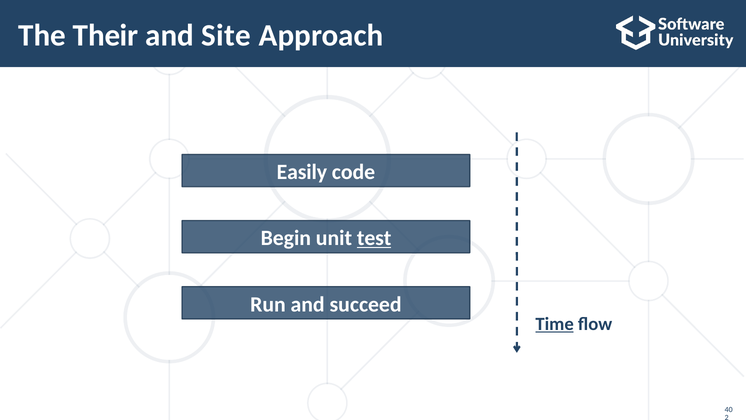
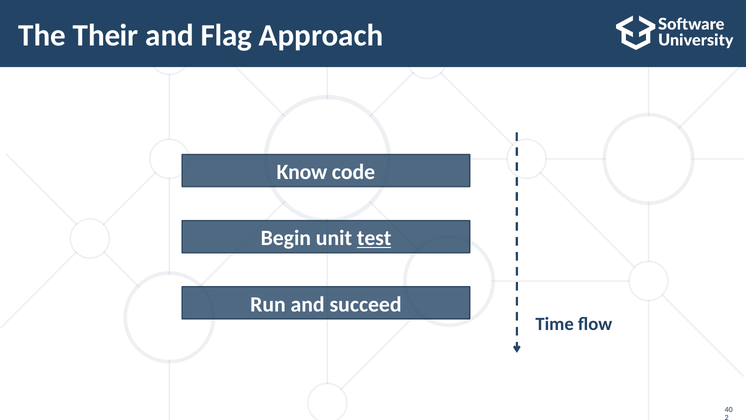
Site: Site -> Flag
Easily: Easily -> Know
Time underline: present -> none
